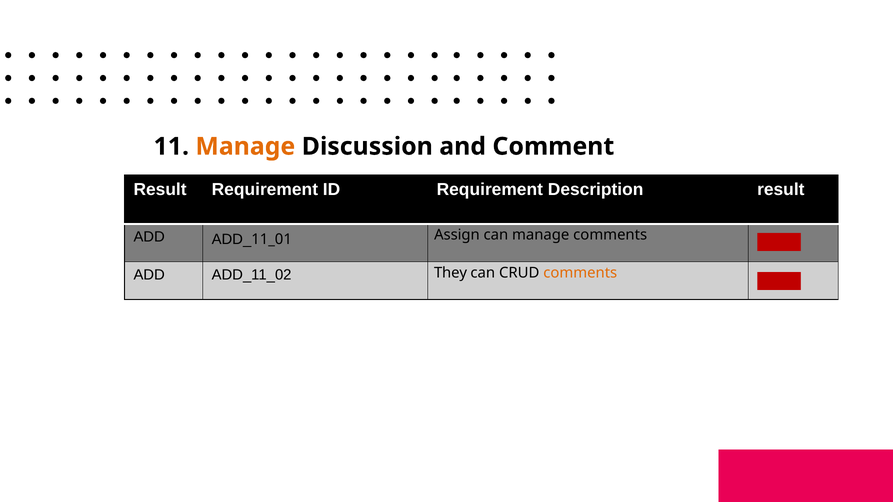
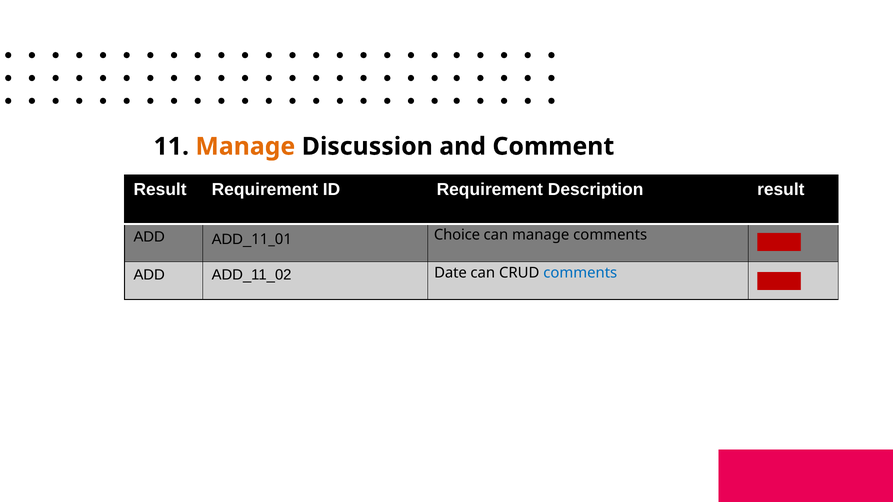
Assign: Assign -> Choice
They: They -> Date
comments at (580, 273) colour: orange -> blue
